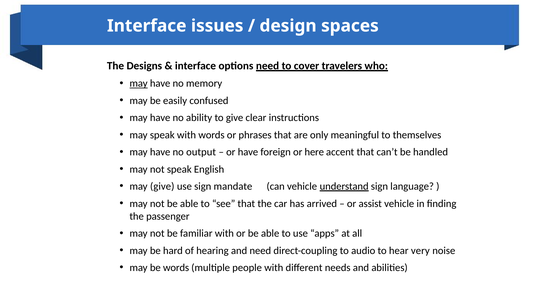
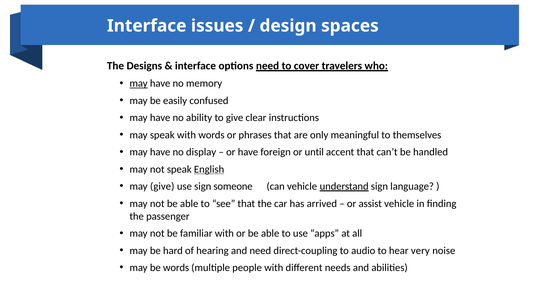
output: output -> display
here: here -> until
English underline: none -> present
mandate: mandate -> someone
